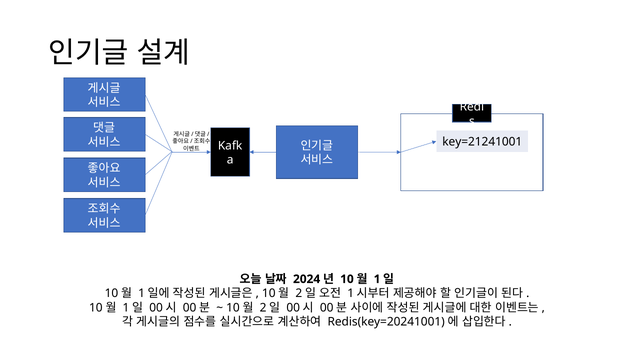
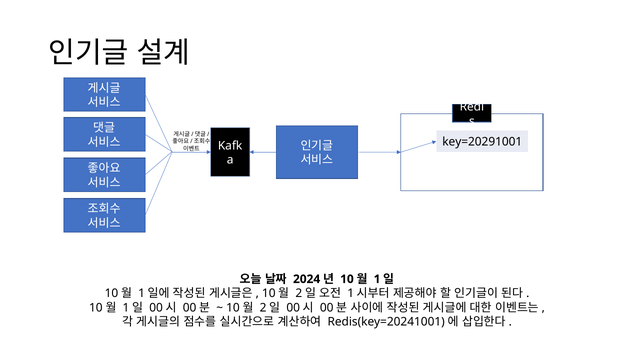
key=21241001: key=21241001 -> key=20291001
